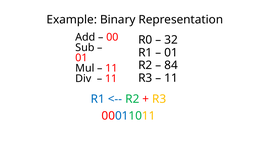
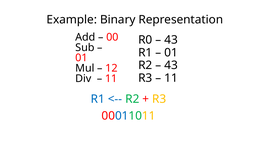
32 at (171, 40): 32 -> 43
84 at (171, 66): 84 -> 43
11 at (111, 68): 11 -> 12
